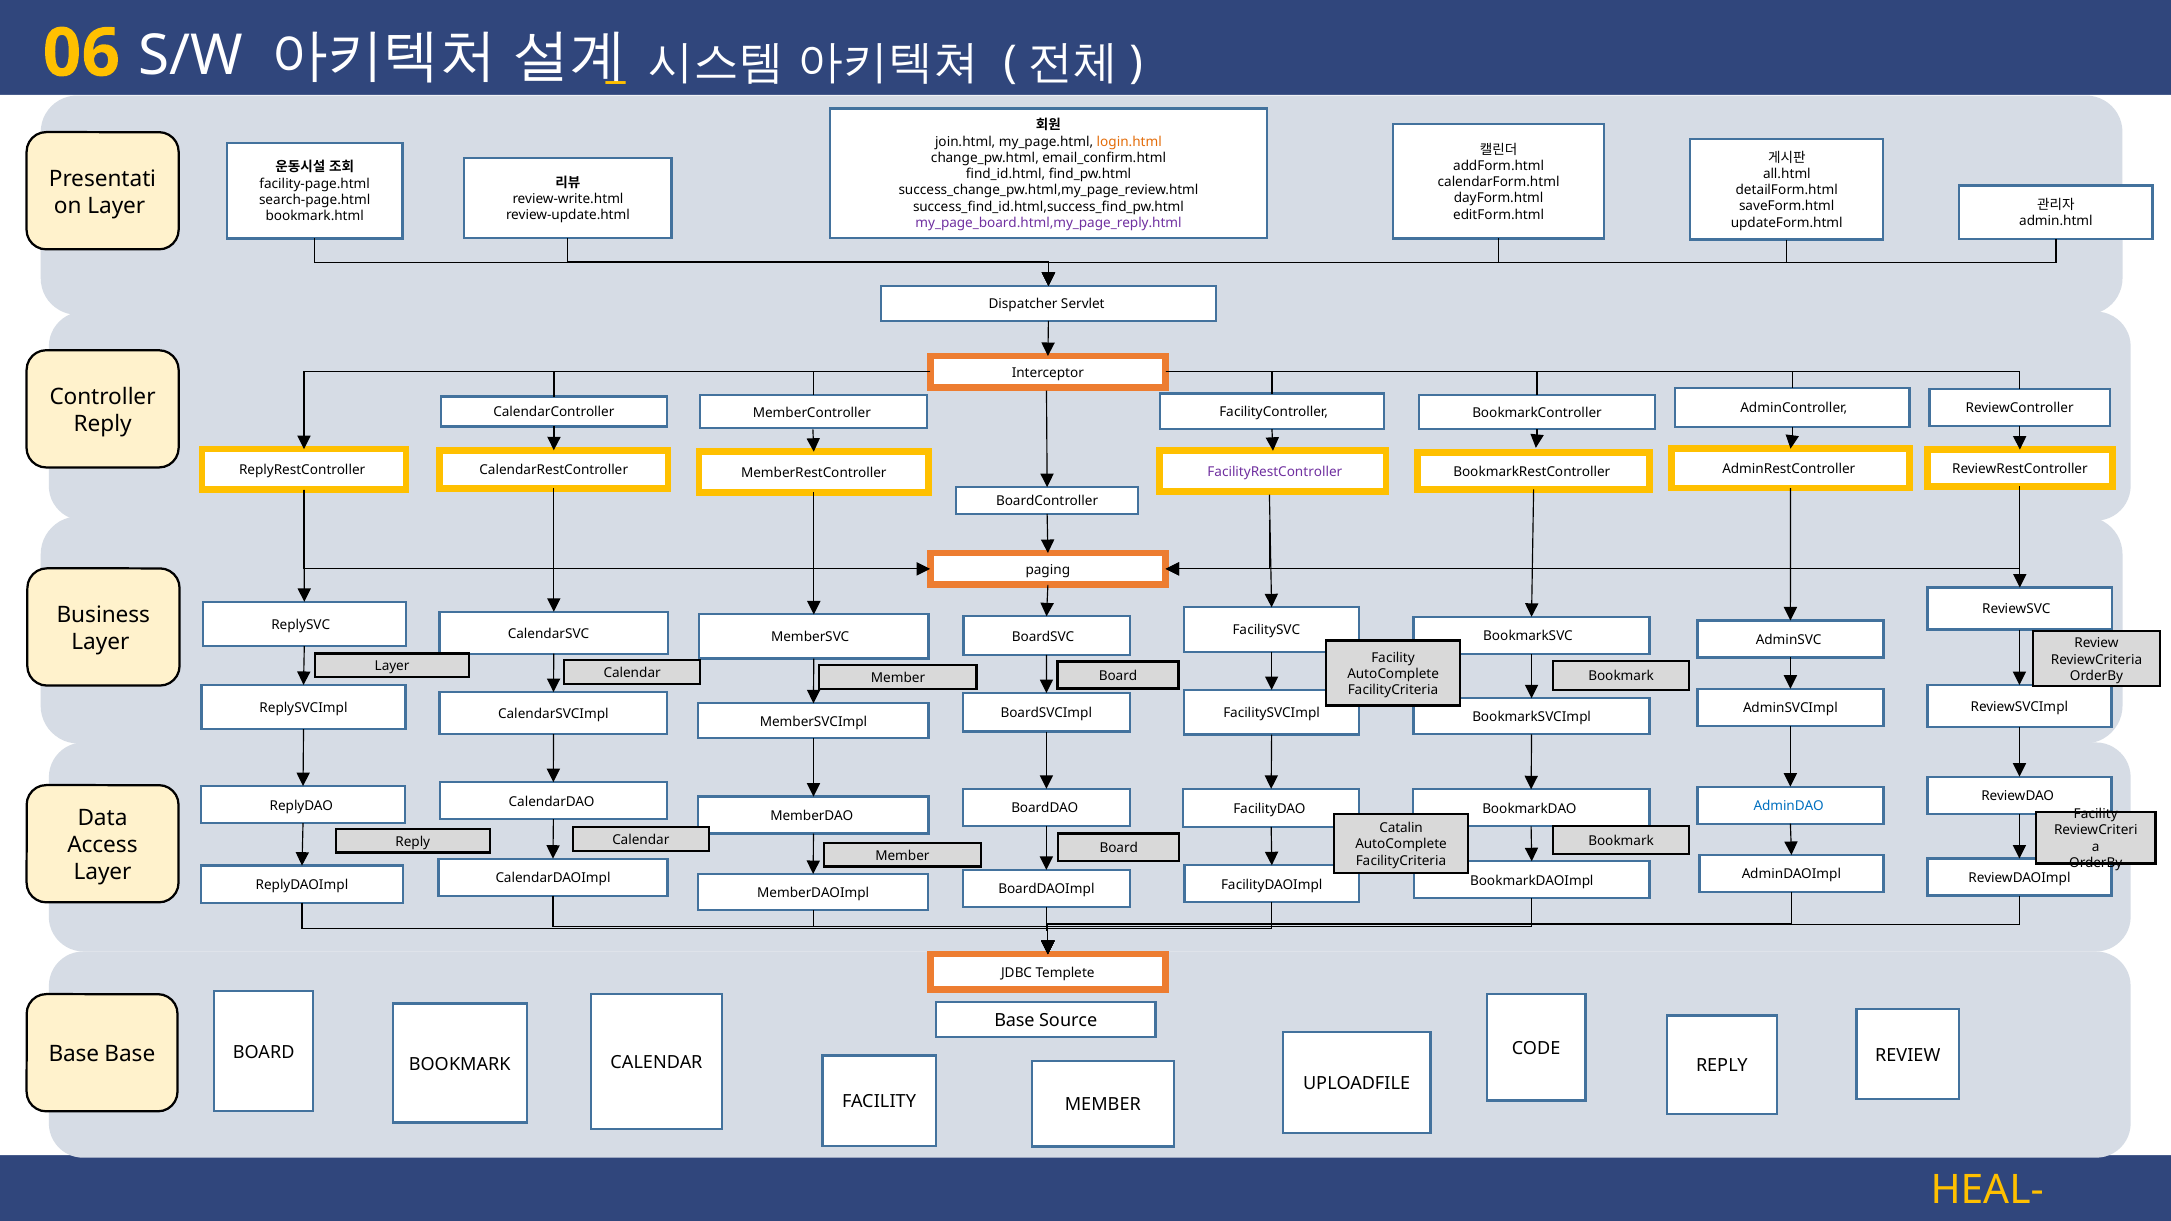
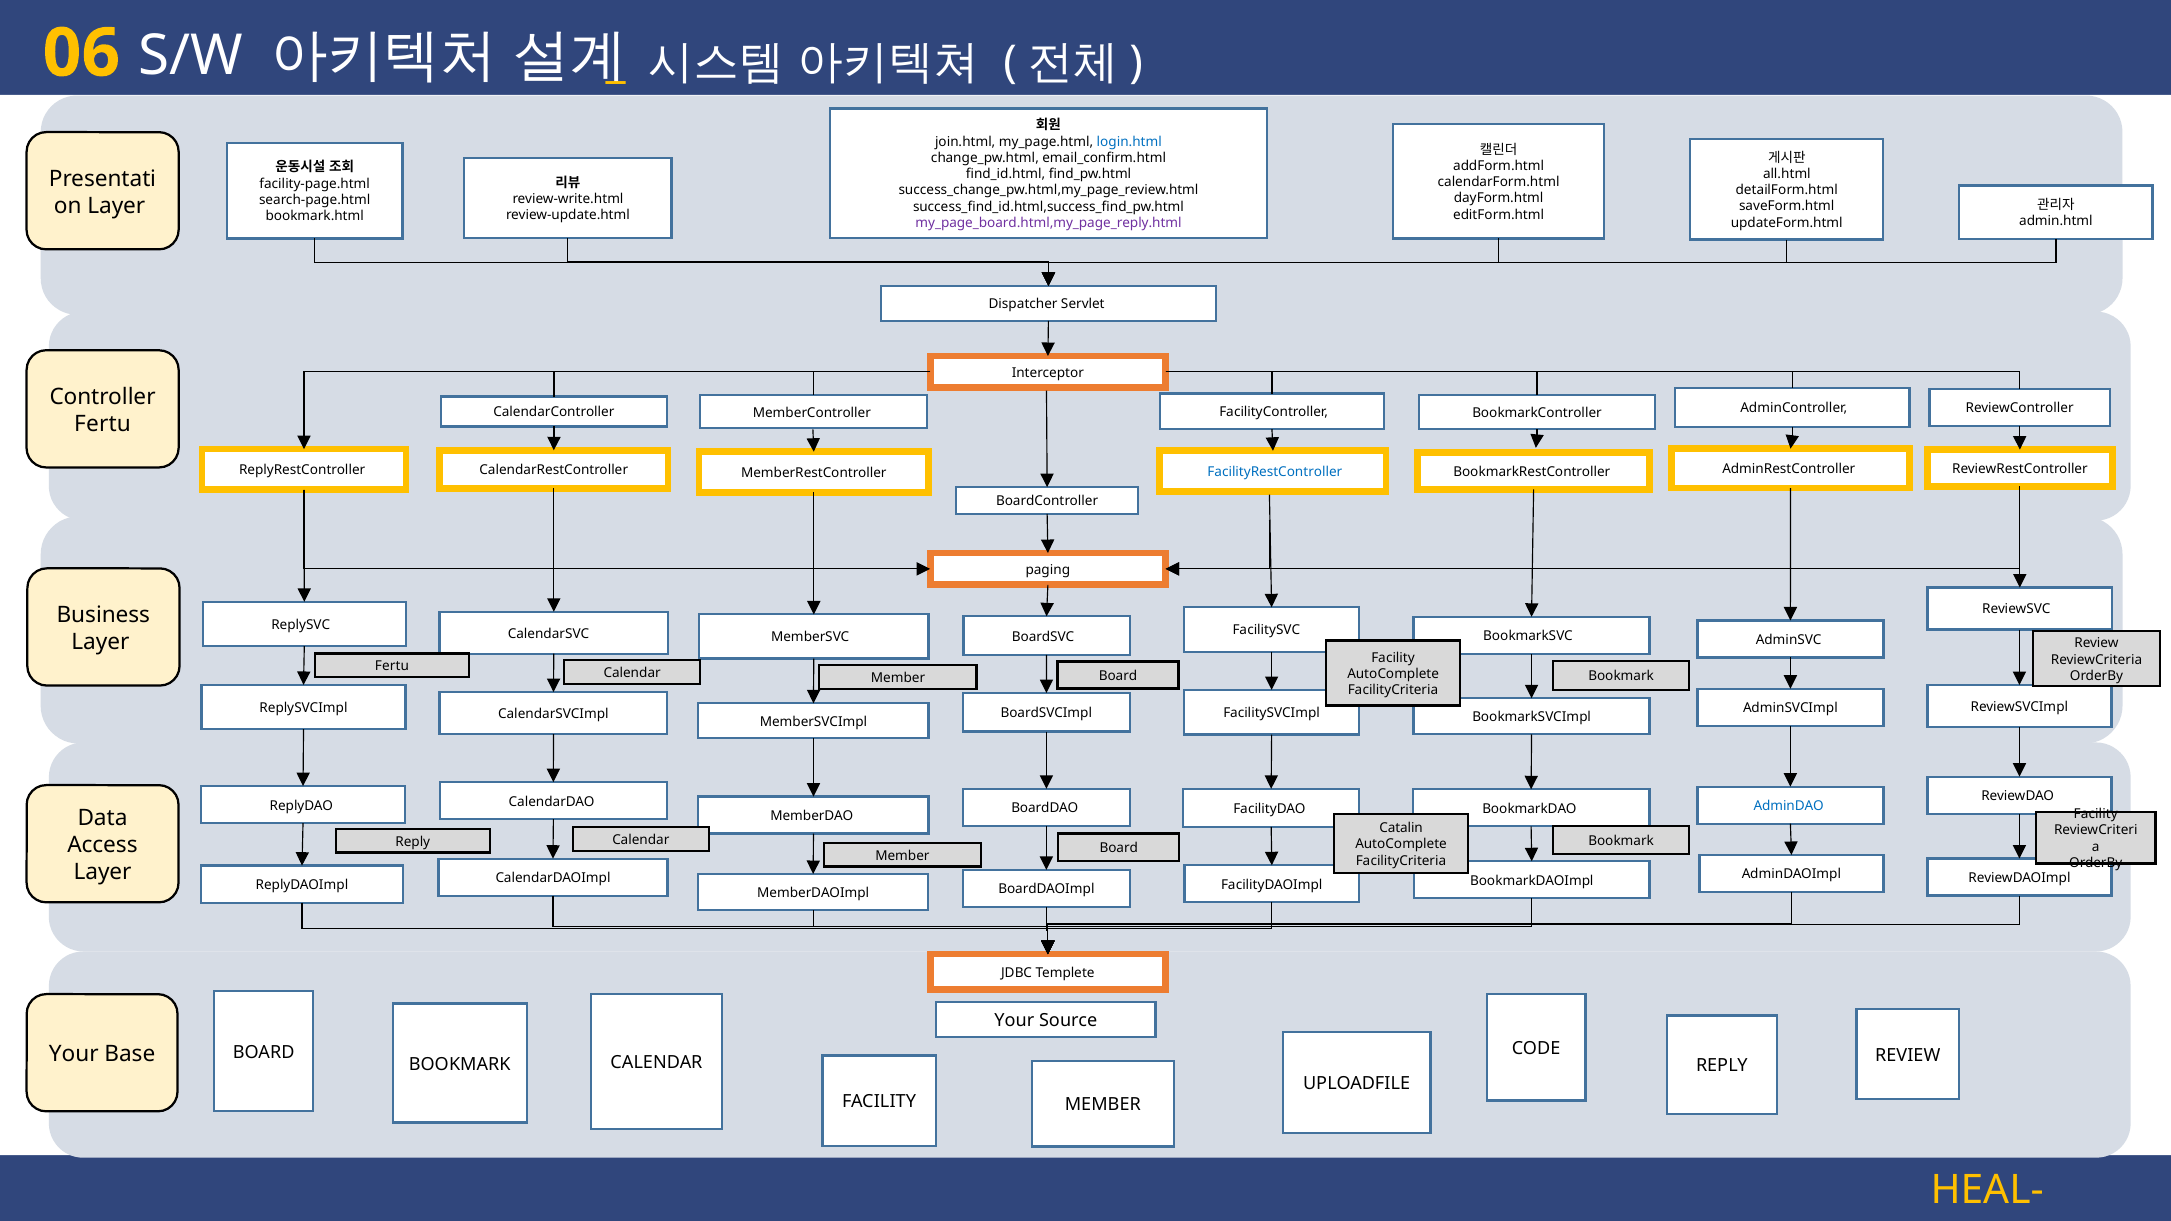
login.html colour: orange -> blue
Reply at (103, 424): Reply -> Fertu
FacilityRestController colour: purple -> blue
Layer at (392, 666): Layer -> Fertu
Base at (1014, 1021): Base -> Your
Base at (74, 1054): Base -> Your
